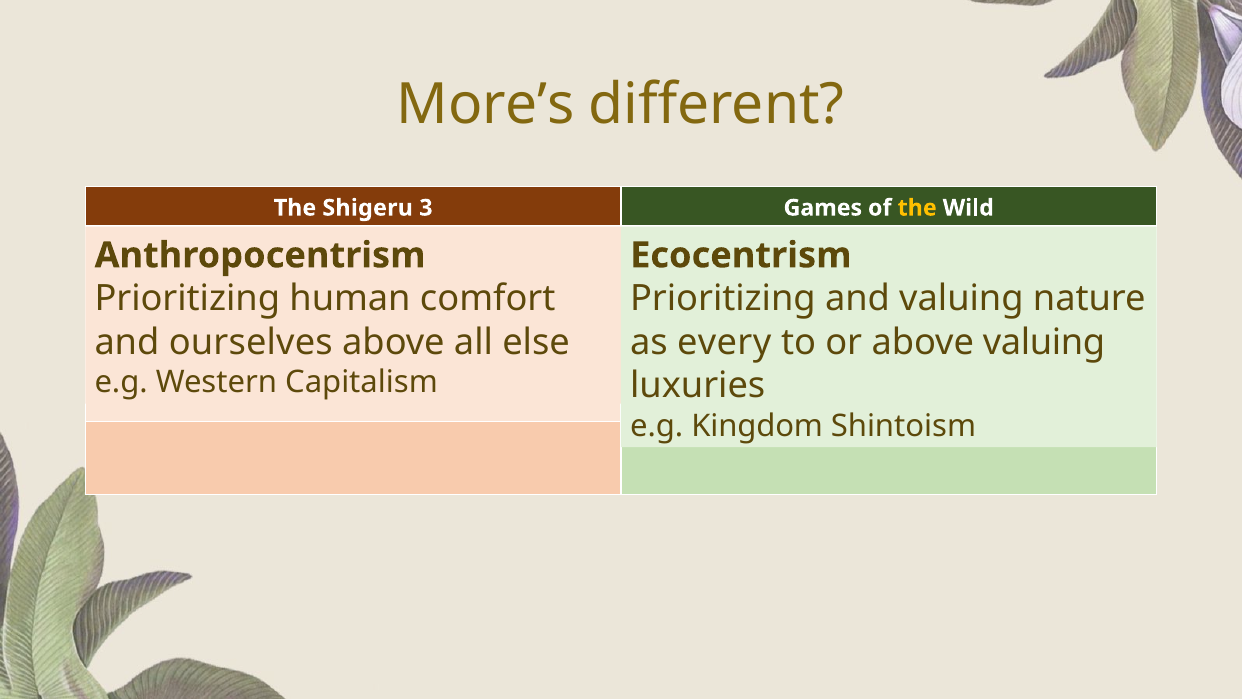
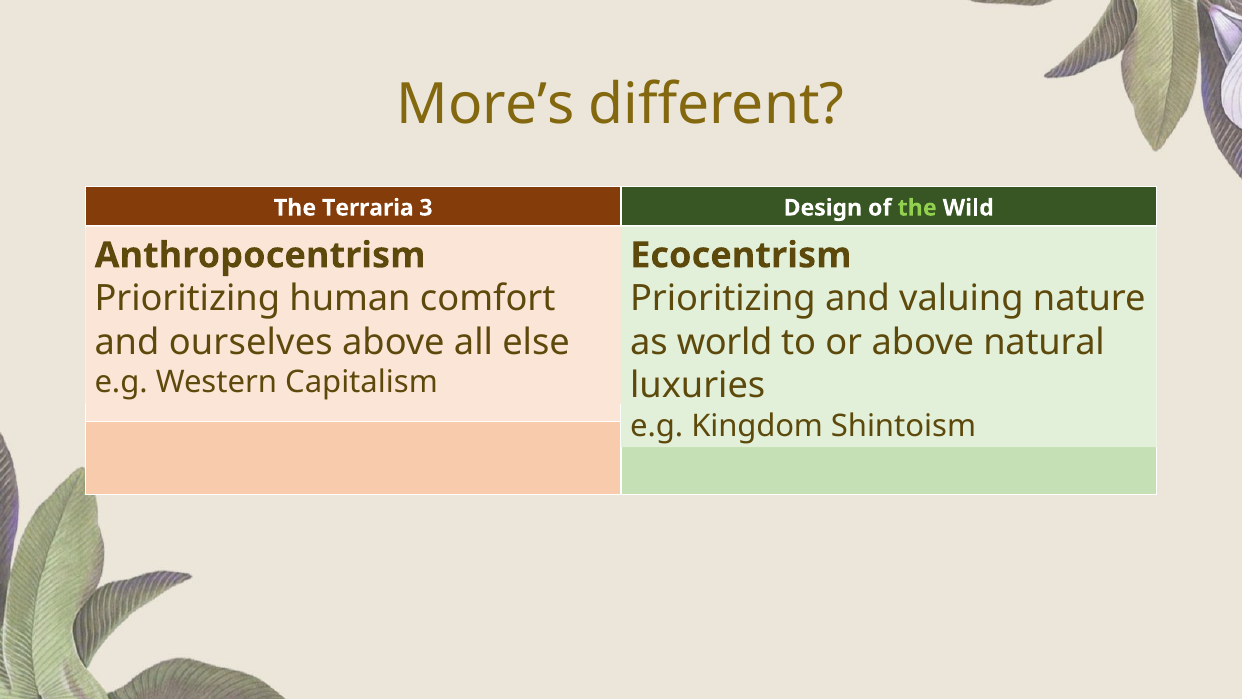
Shigeru: Shigeru -> Terraria
3 Games: Games -> Design
the at (917, 208) colour: yellow -> light green
as every: every -> world
above valuing: valuing -> natural
